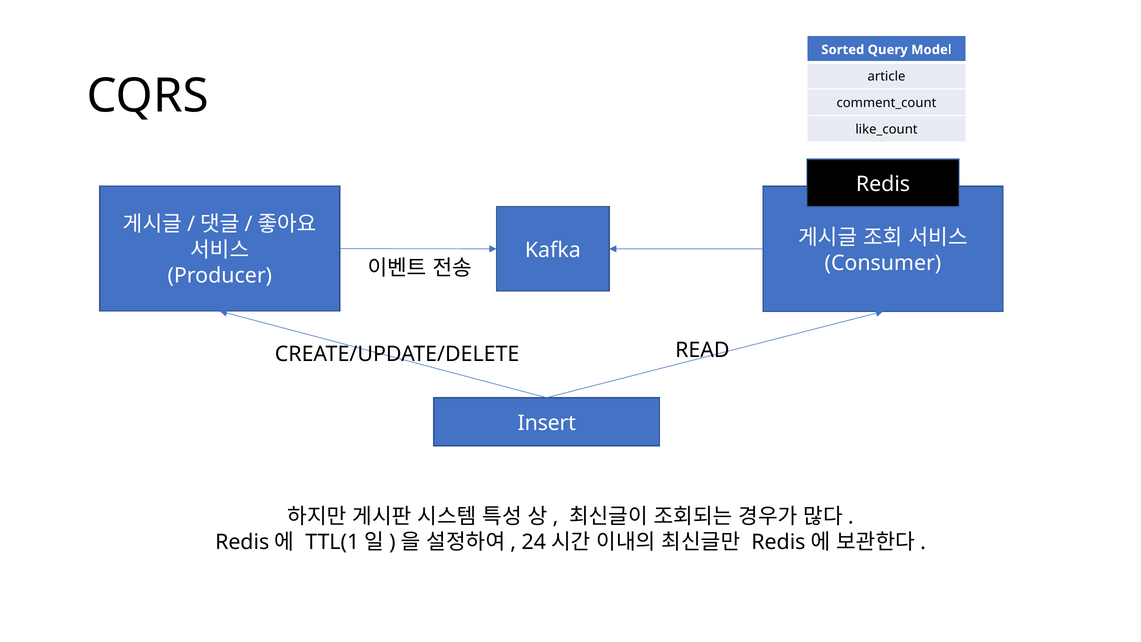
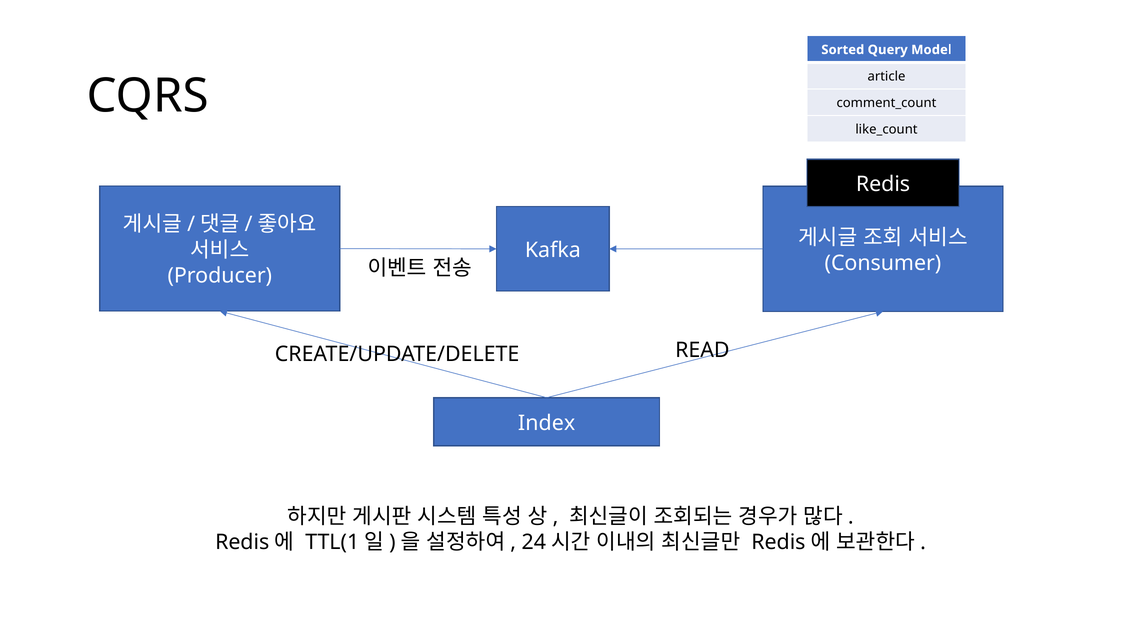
Insert: Insert -> Index
